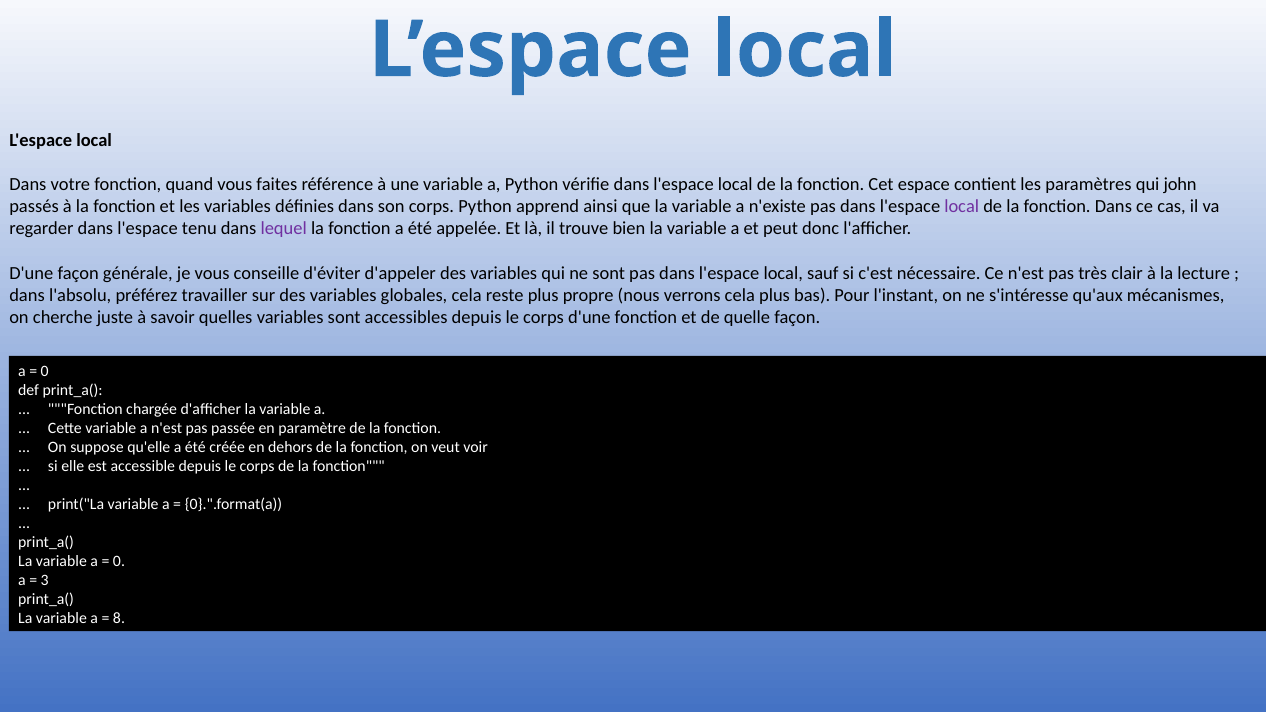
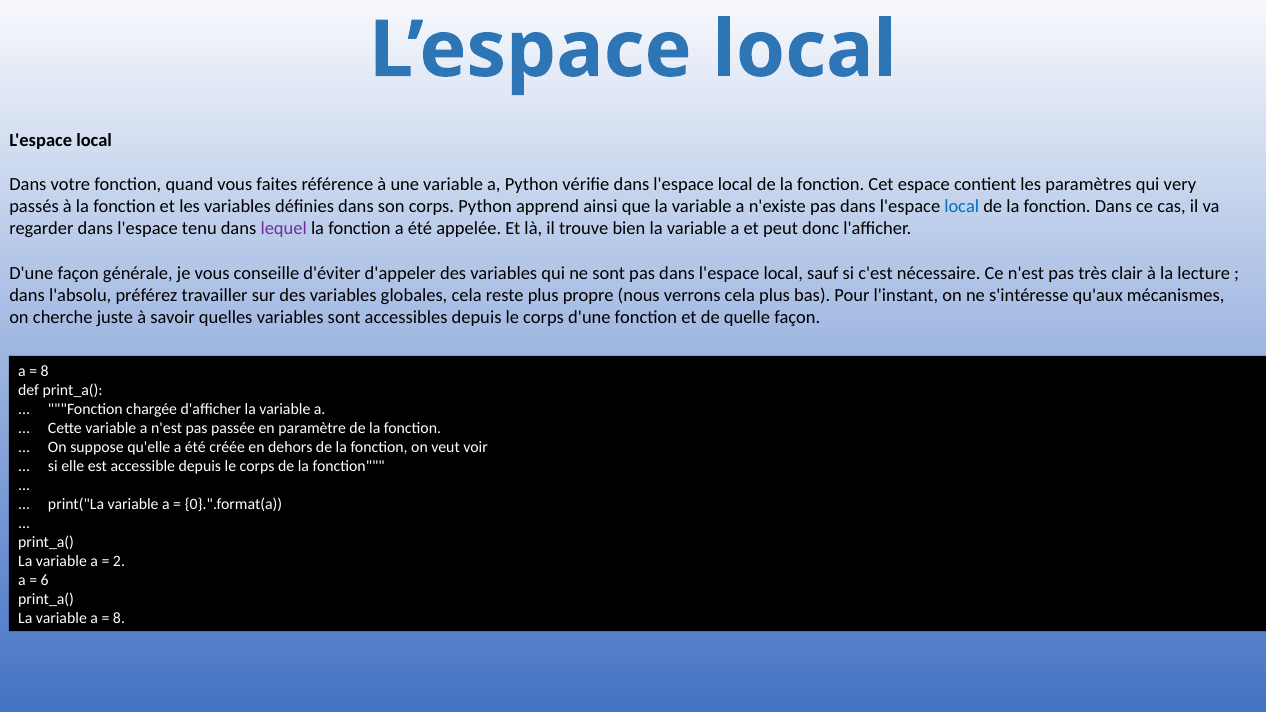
john: john -> very
local at (962, 207) colour: purple -> blue
0 at (45, 371): 0 -> 8
0 at (119, 561): 0 -> 2
3: 3 -> 6
